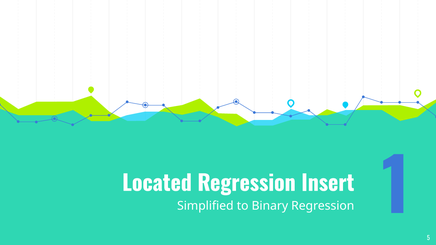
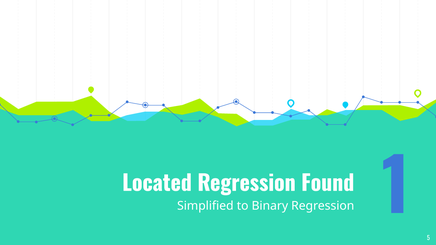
Insert: Insert -> Found
